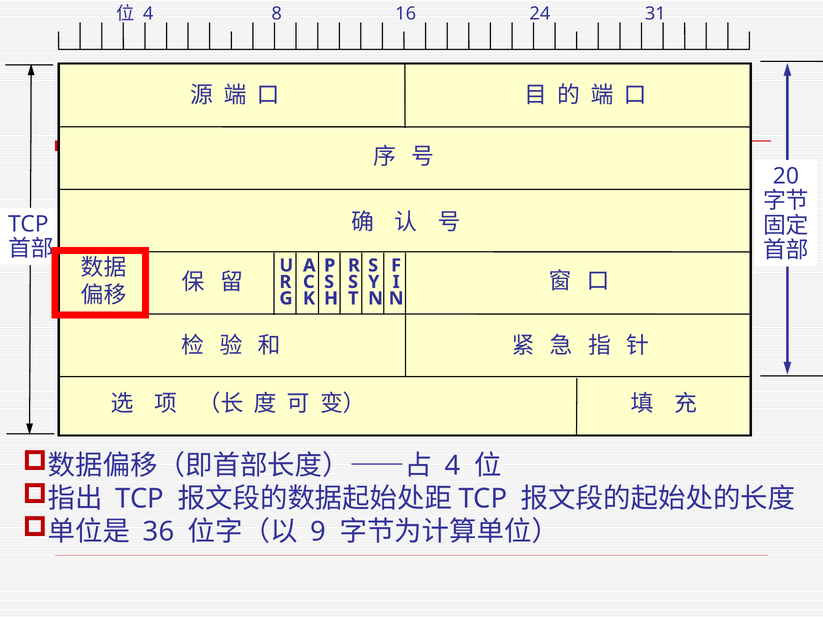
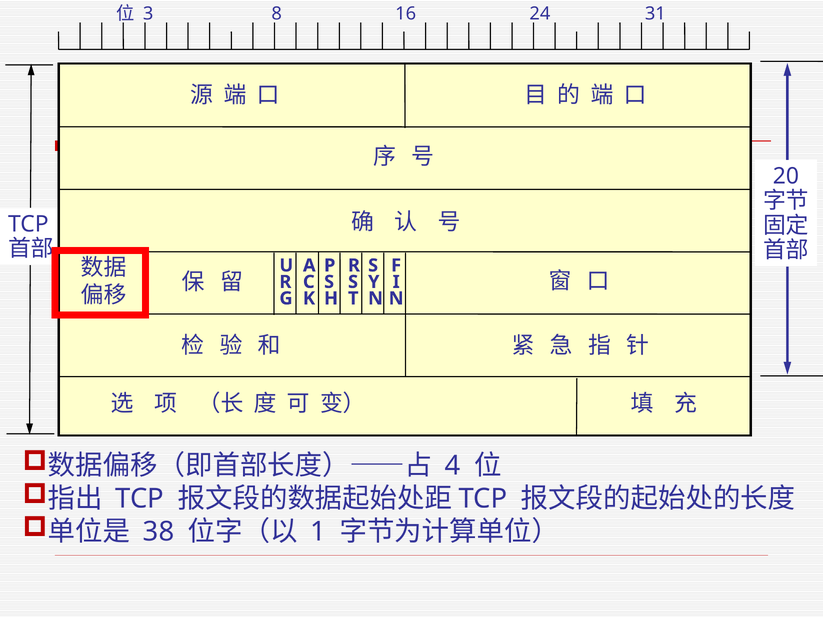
4 at (148, 14): 4 -> 3
36: 36 -> 38
9: 9 -> 1
